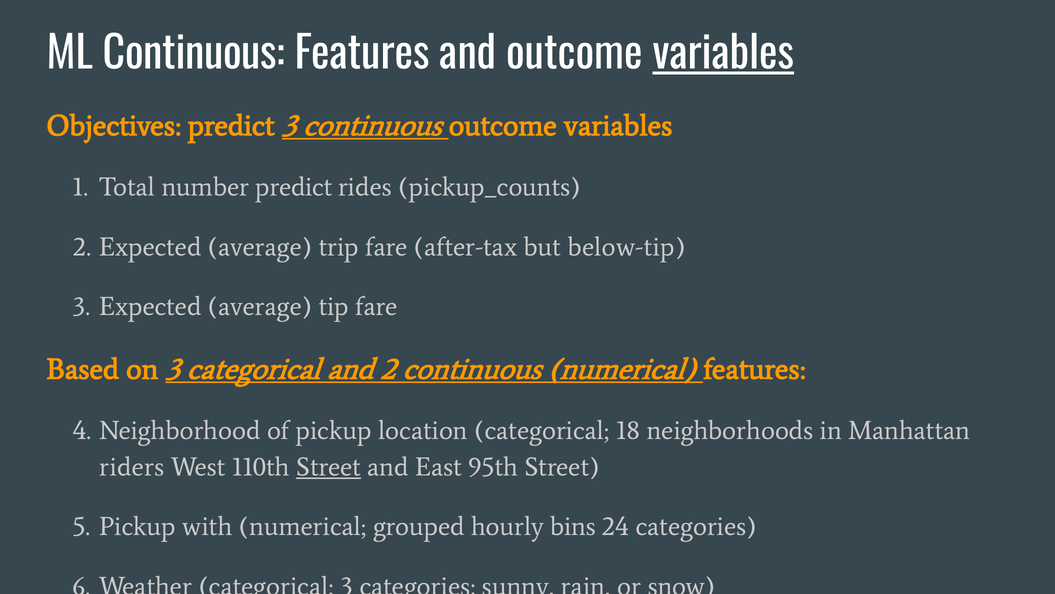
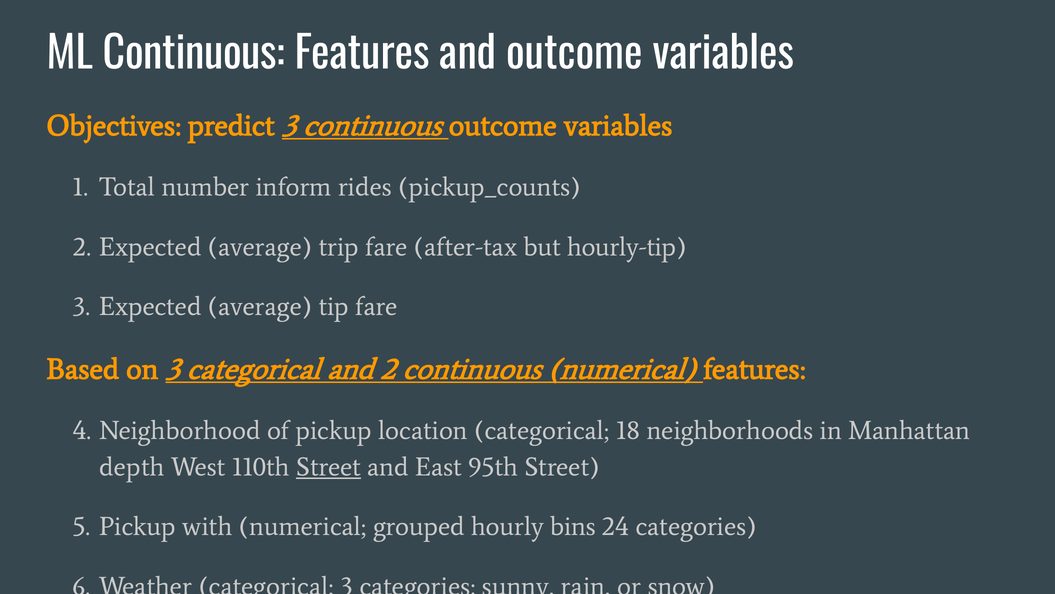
variables at (723, 54) underline: present -> none
number predict: predict -> inform
below-tip: below-tip -> hourly-tip
riders: riders -> depth
